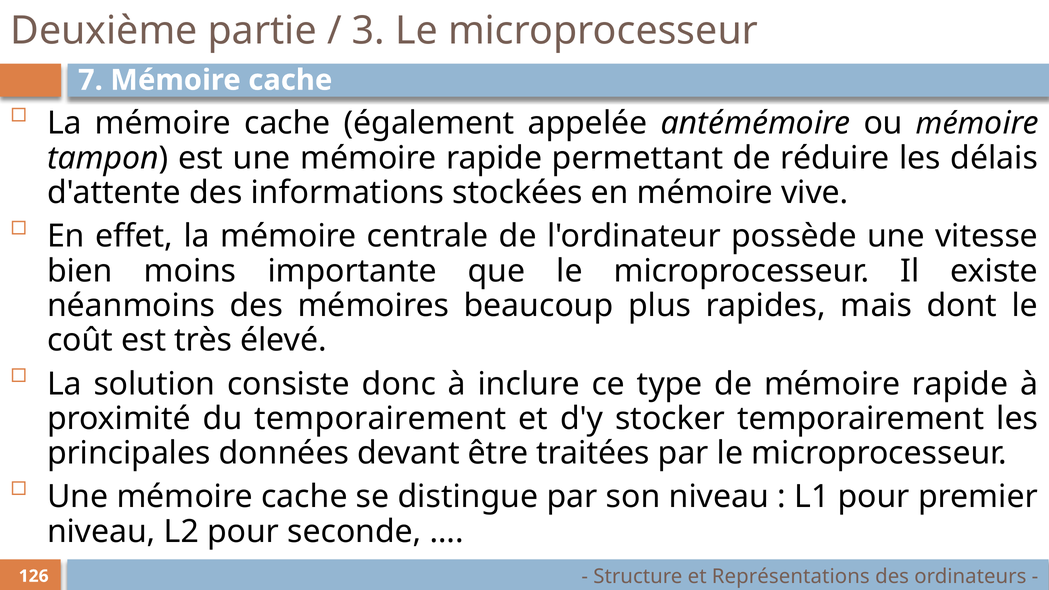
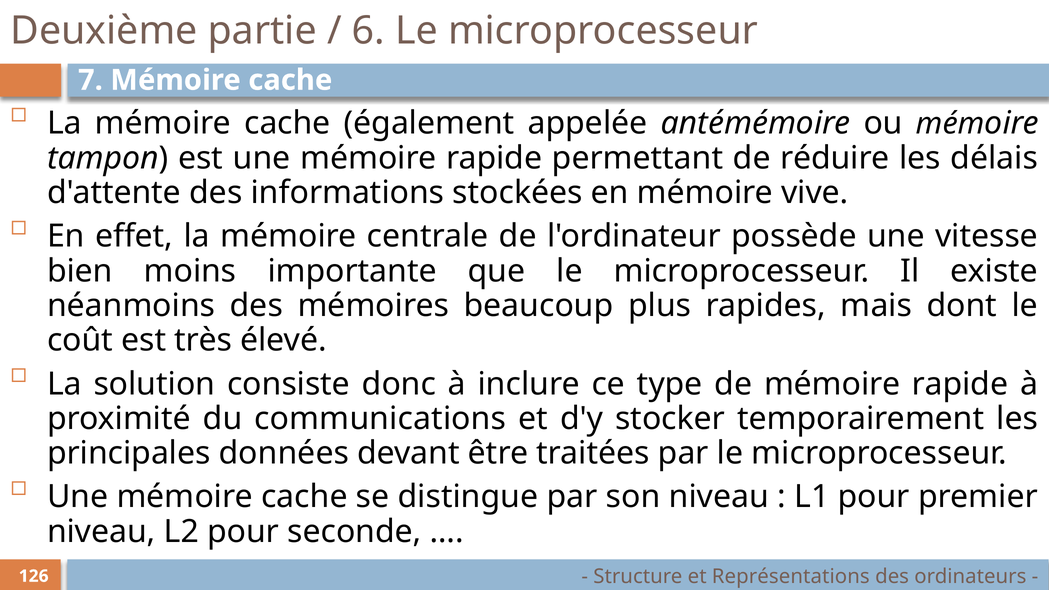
3: 3 -> 6
du temporairement: temporairement -> communications
